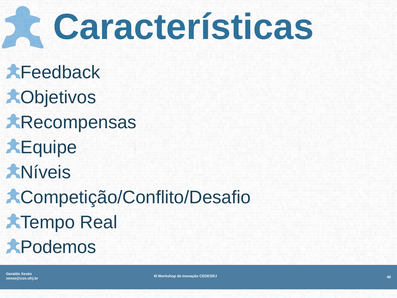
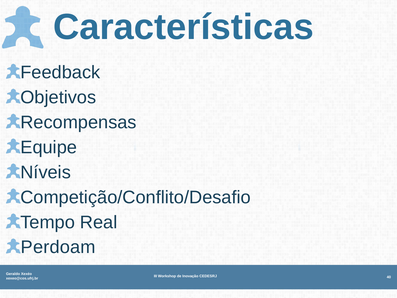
Podemos: Podemos -> Perdoam
